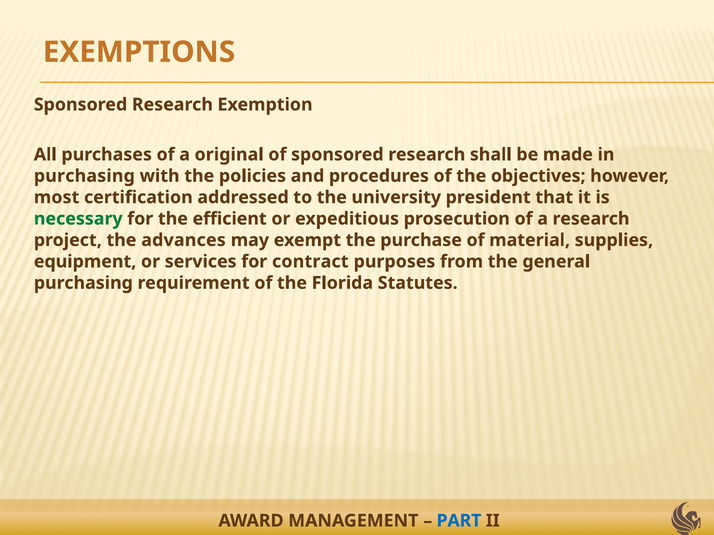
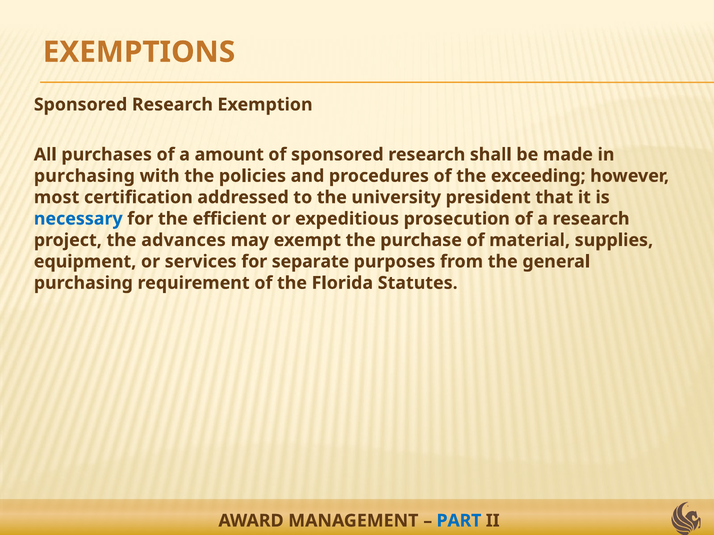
original: original -> amount
objectives;: objectives; -> exceeding;
necessary colour: green -> blue
contract: contract -> separate
